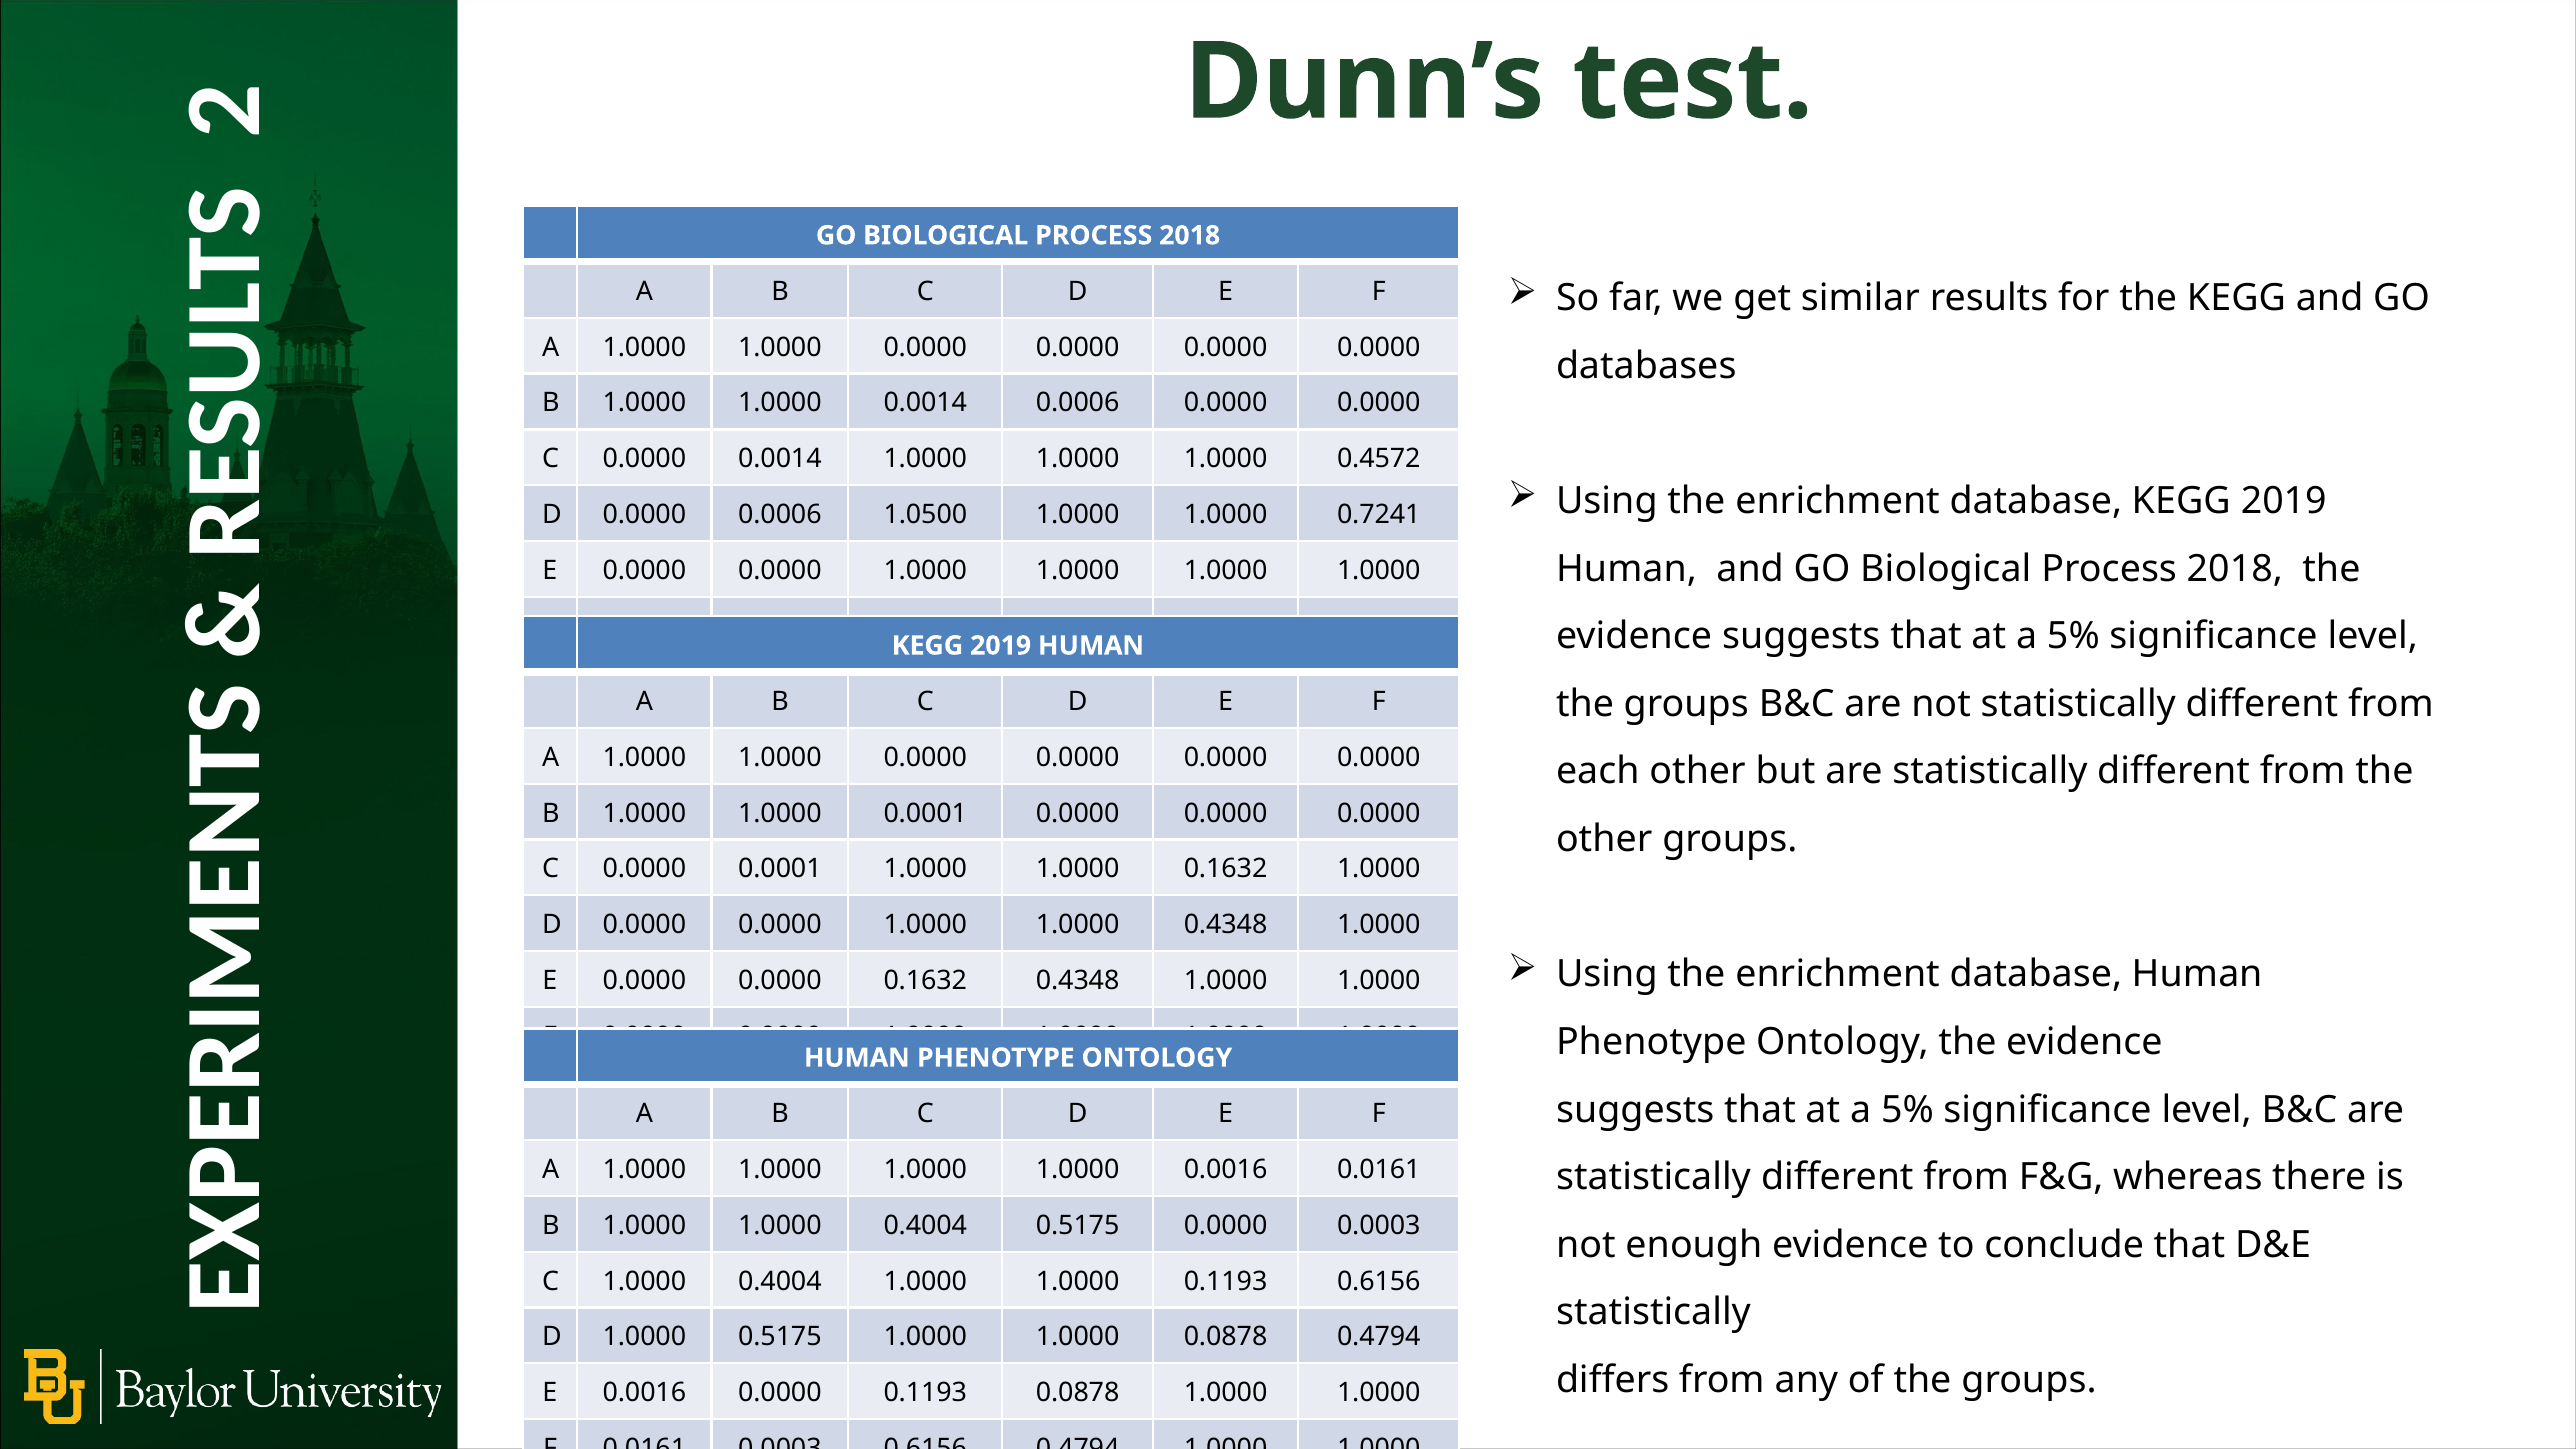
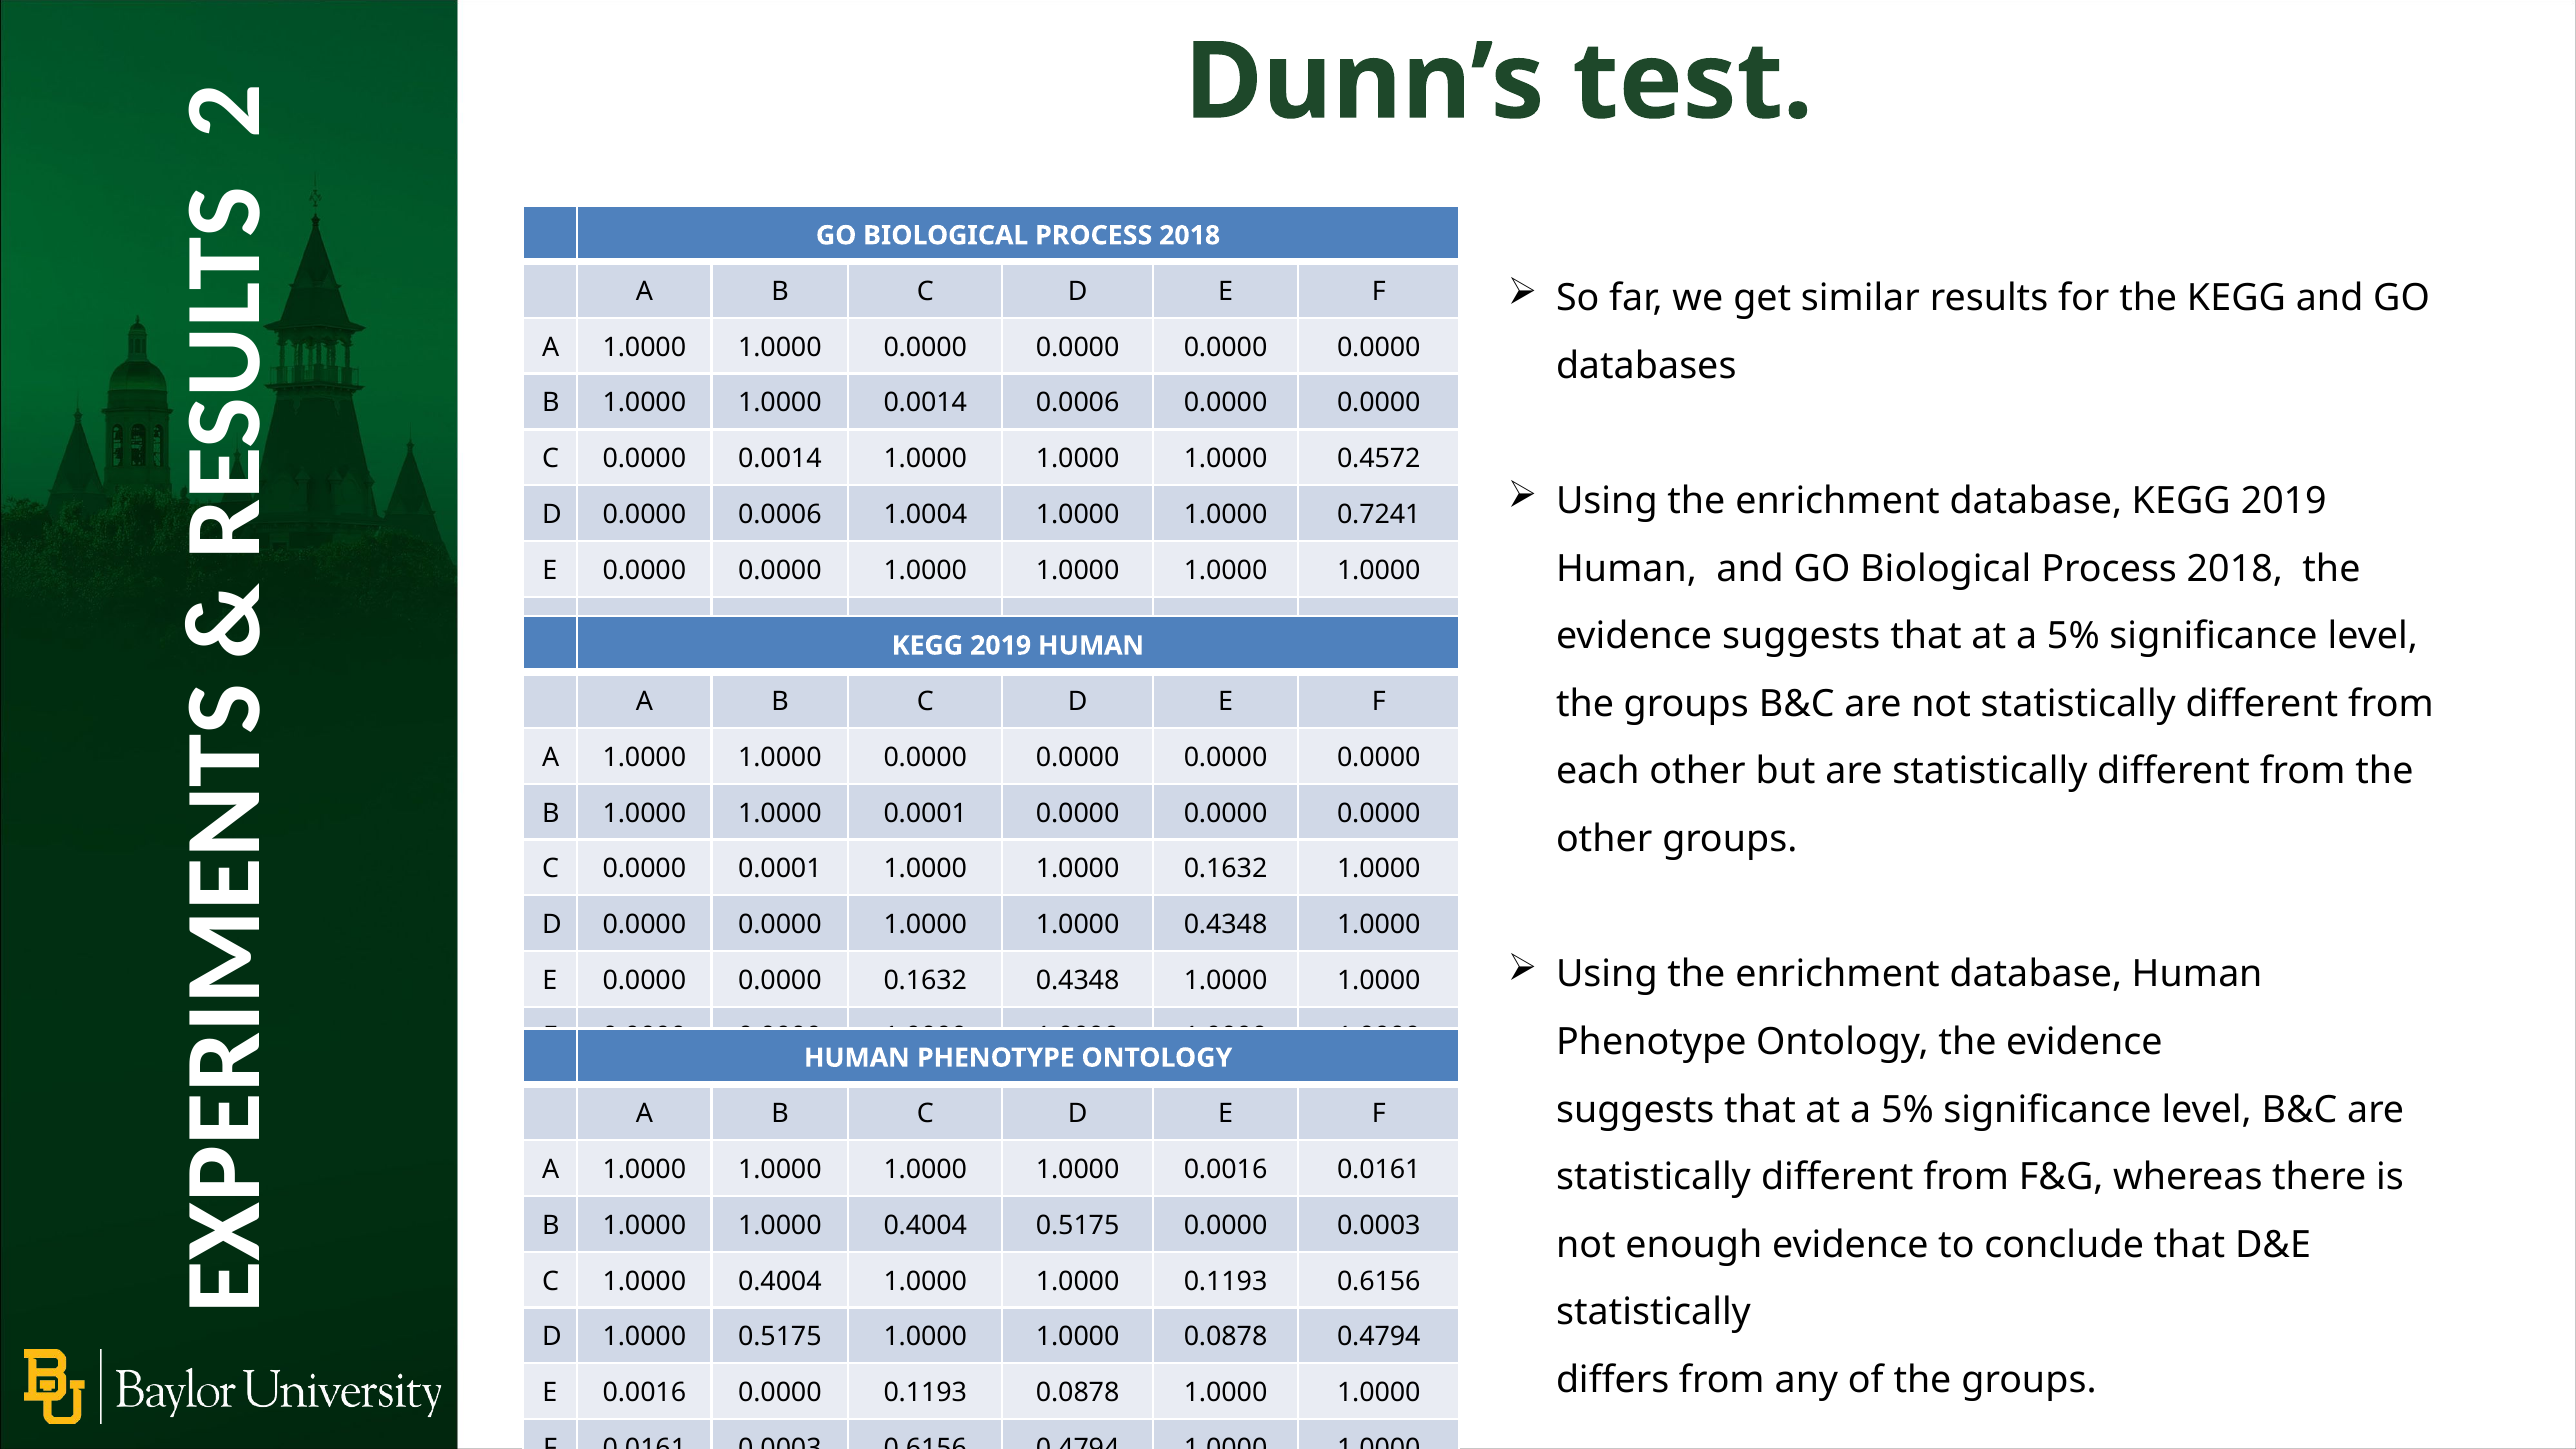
1.0500: 1.0500 -> 1.0004
